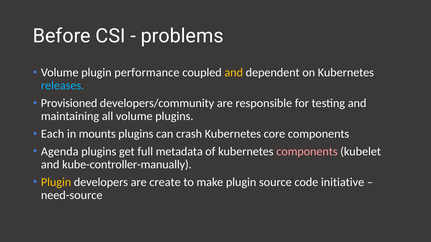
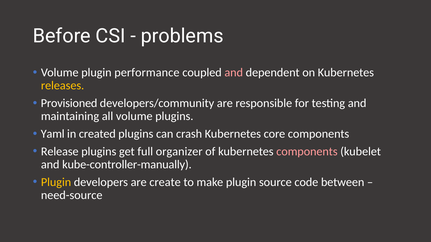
and at (234, 73) colour: yellow -> pink
releases colour: light blue -> yellow
Each: Each -> Yaml
mounts: mounts -> created
Agenda: Agenda -> Release
metadata: metadata -> organizer
initiative: initiative -> between
